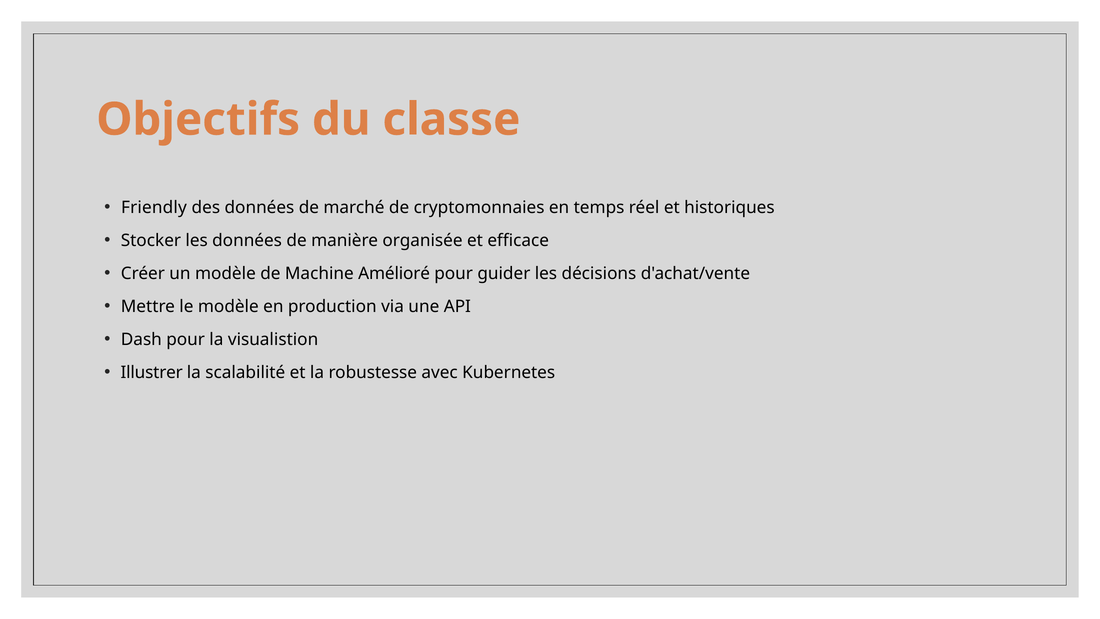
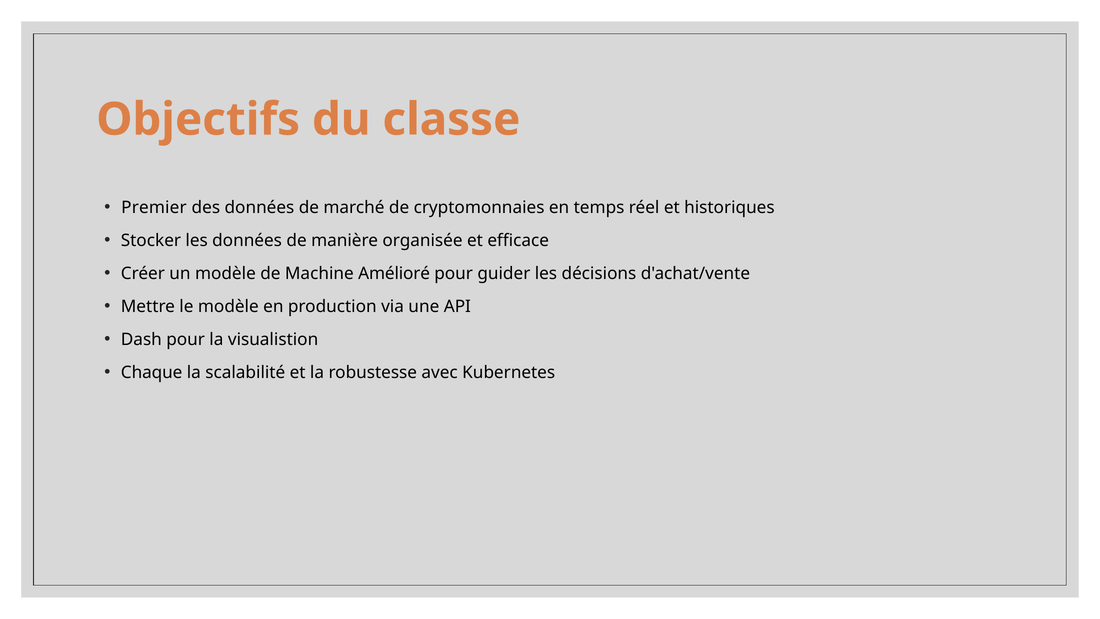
Friendly: Friendly -> Premier
Illustrer: Illustrer -> Chaque
